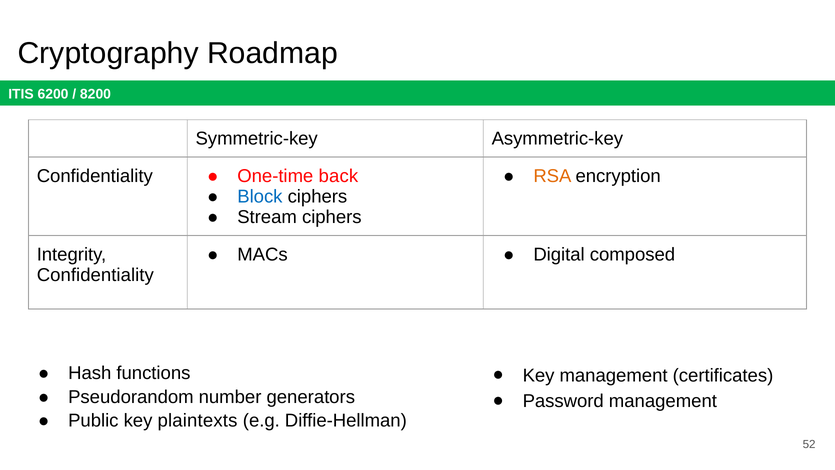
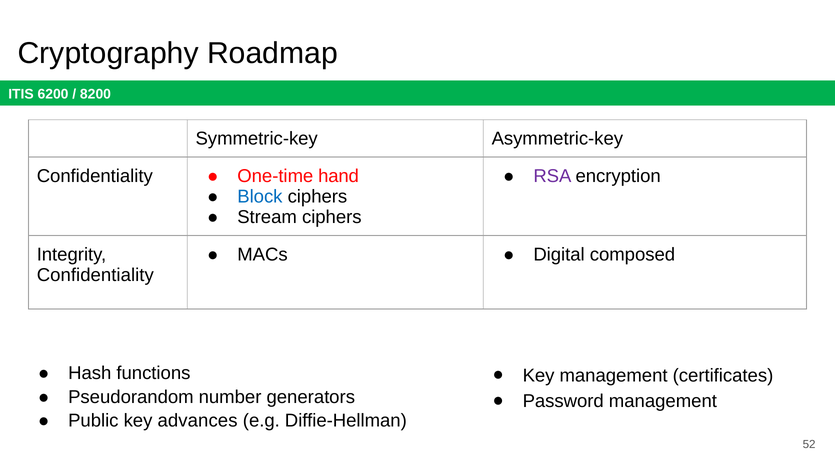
back: back -> hand
RSA colour: orange -> purple
plaintexts: plaintexts -> advances
